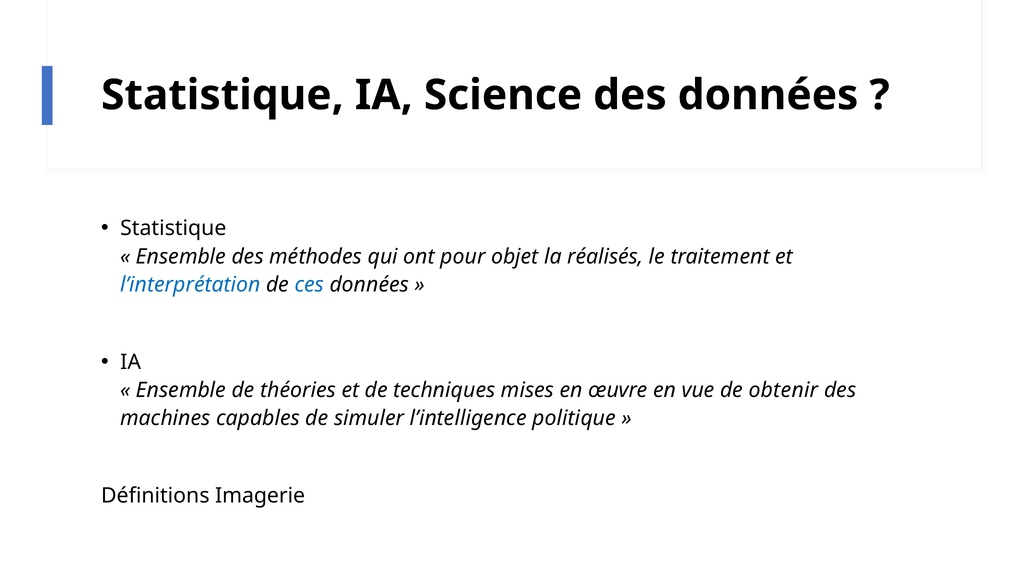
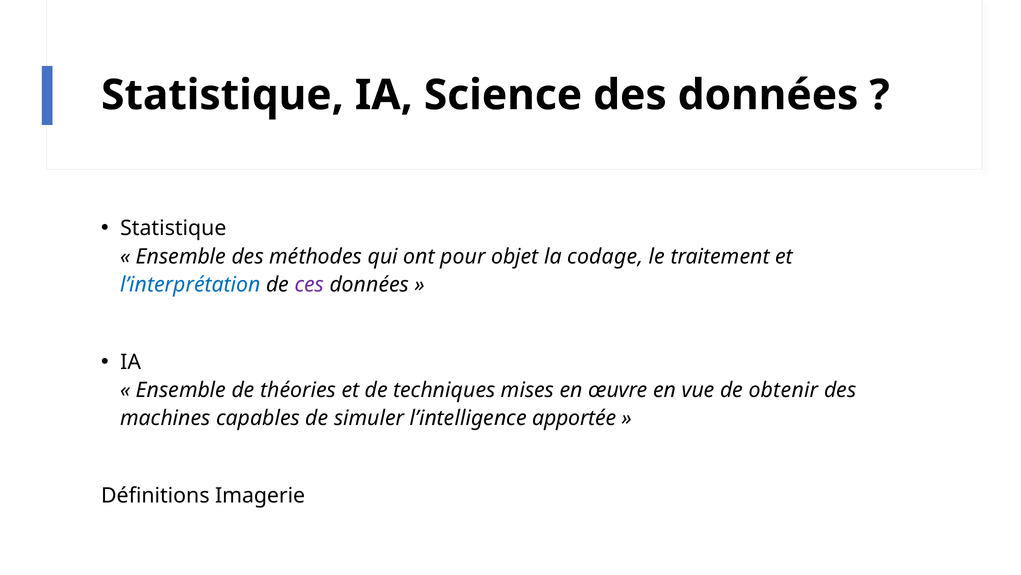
réalisés: réalisés -> codage
ces colour: blue -> purple
politique: politique -> apportée
